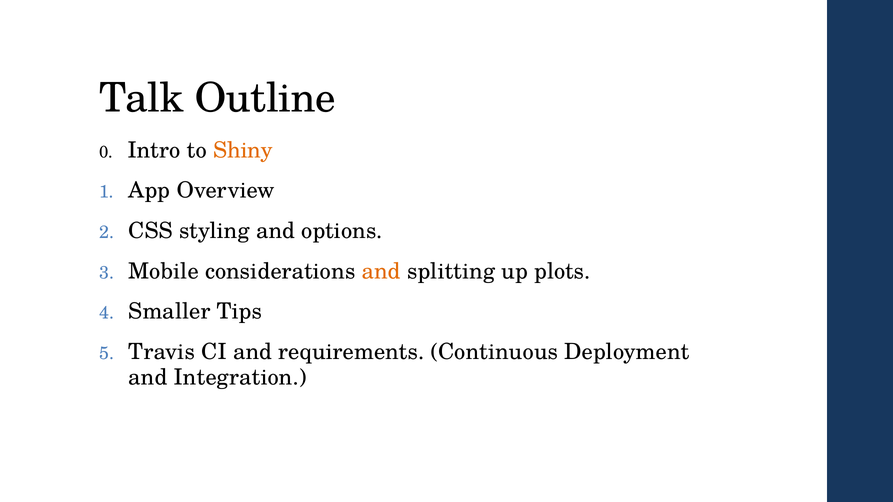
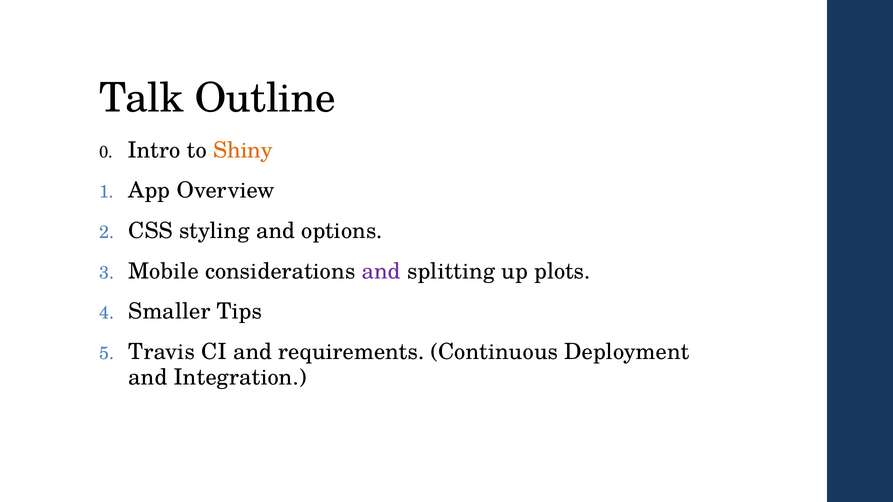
and at (381, 271) colour: orange -> purple
